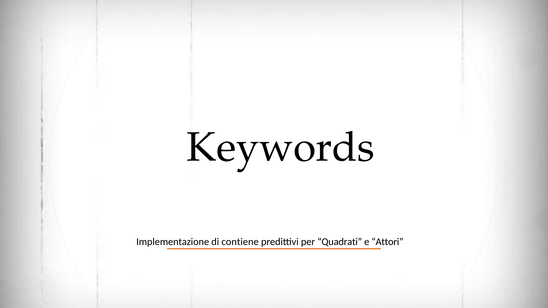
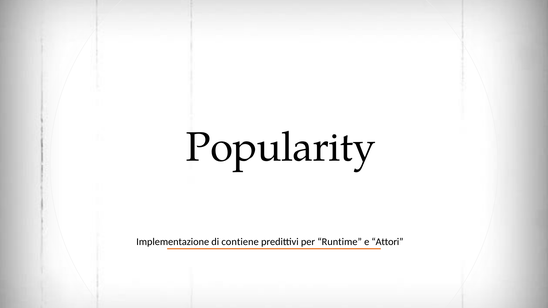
Keywords: Keywords -> Popularity
Quadrati: Quadrati -> Runtime
